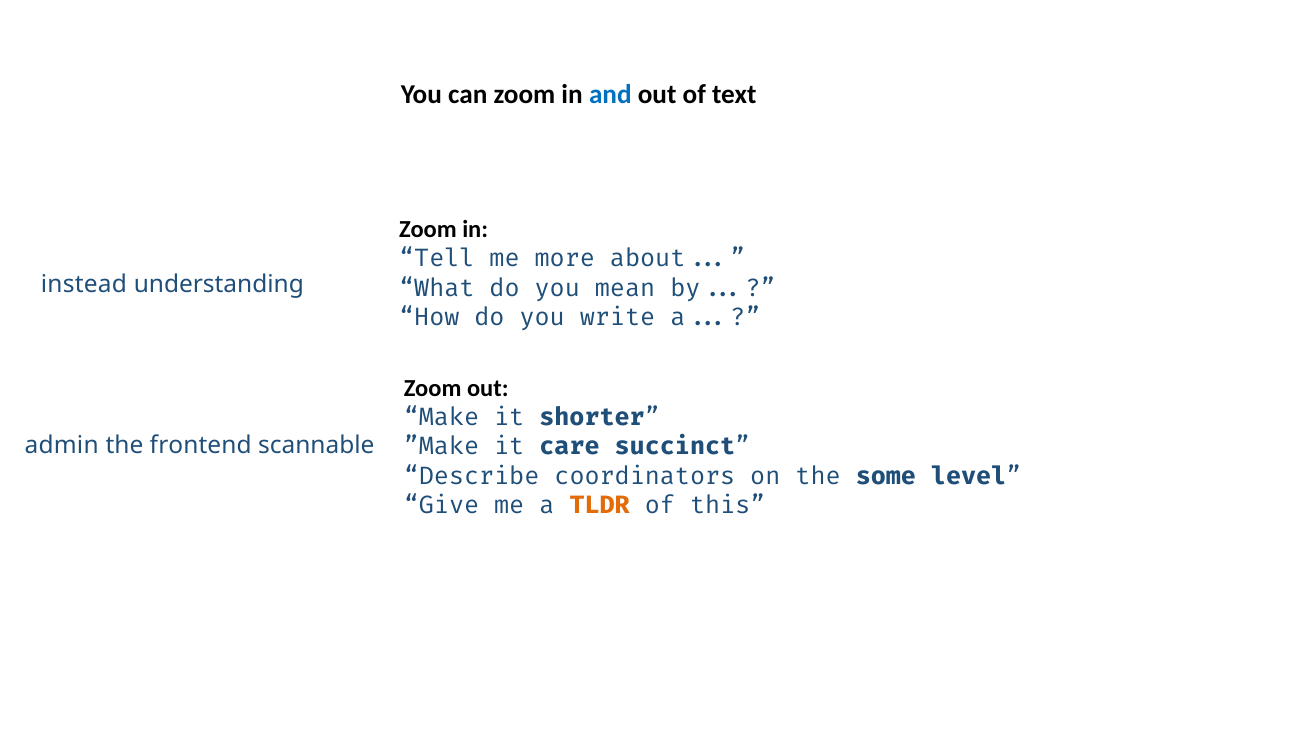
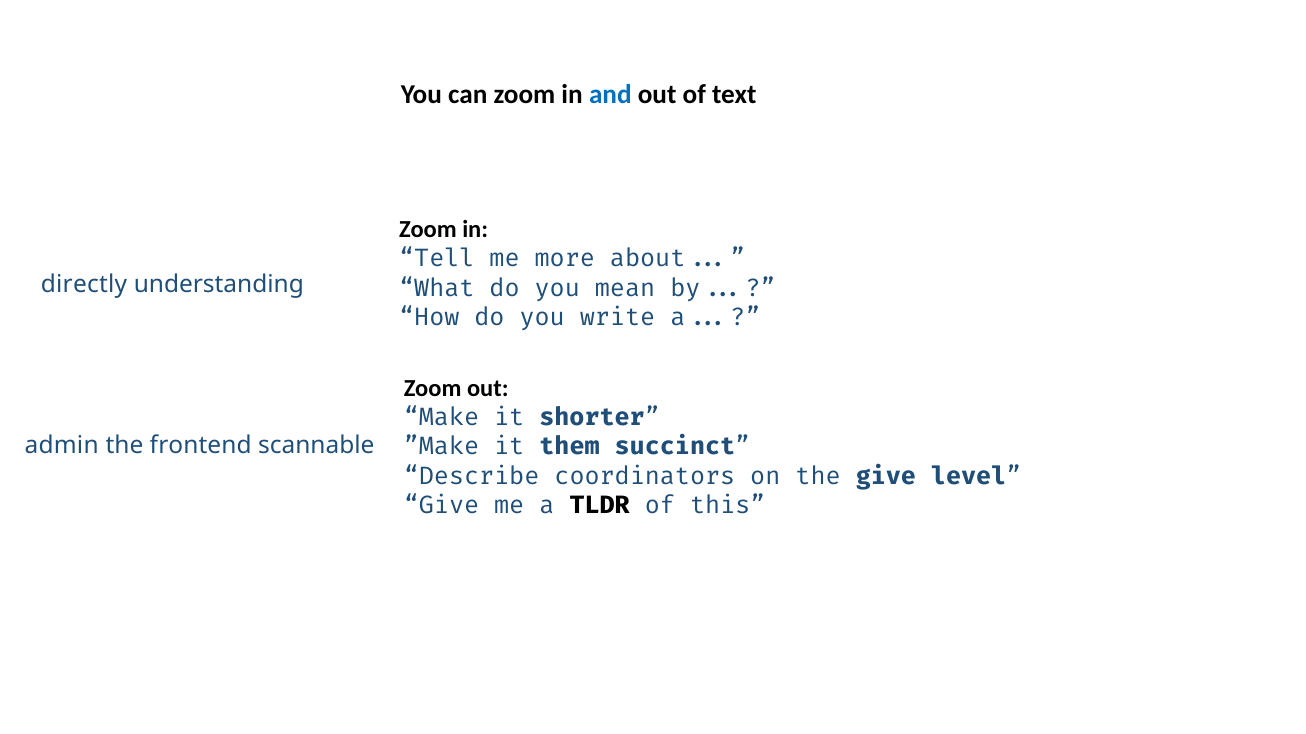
instead: instead -> directly
care: care -> them
the some: some -> give
TLDR colour: orange -> black
